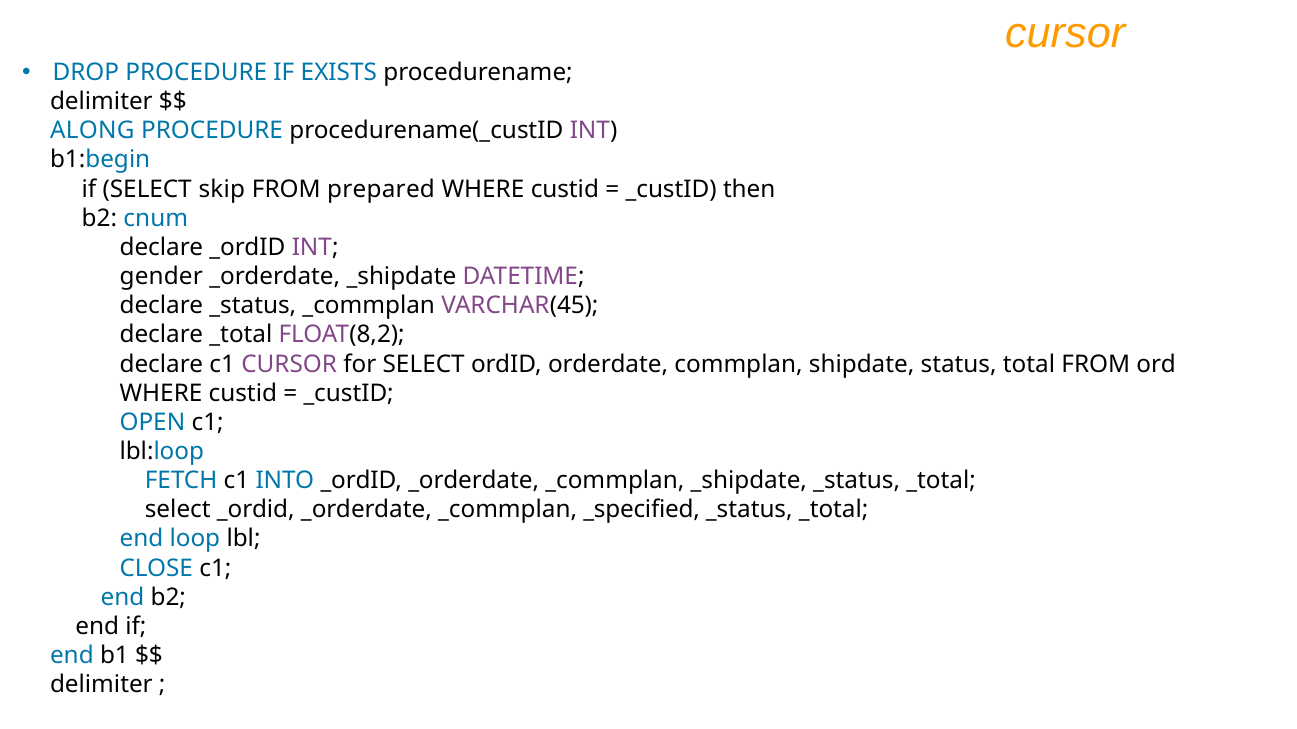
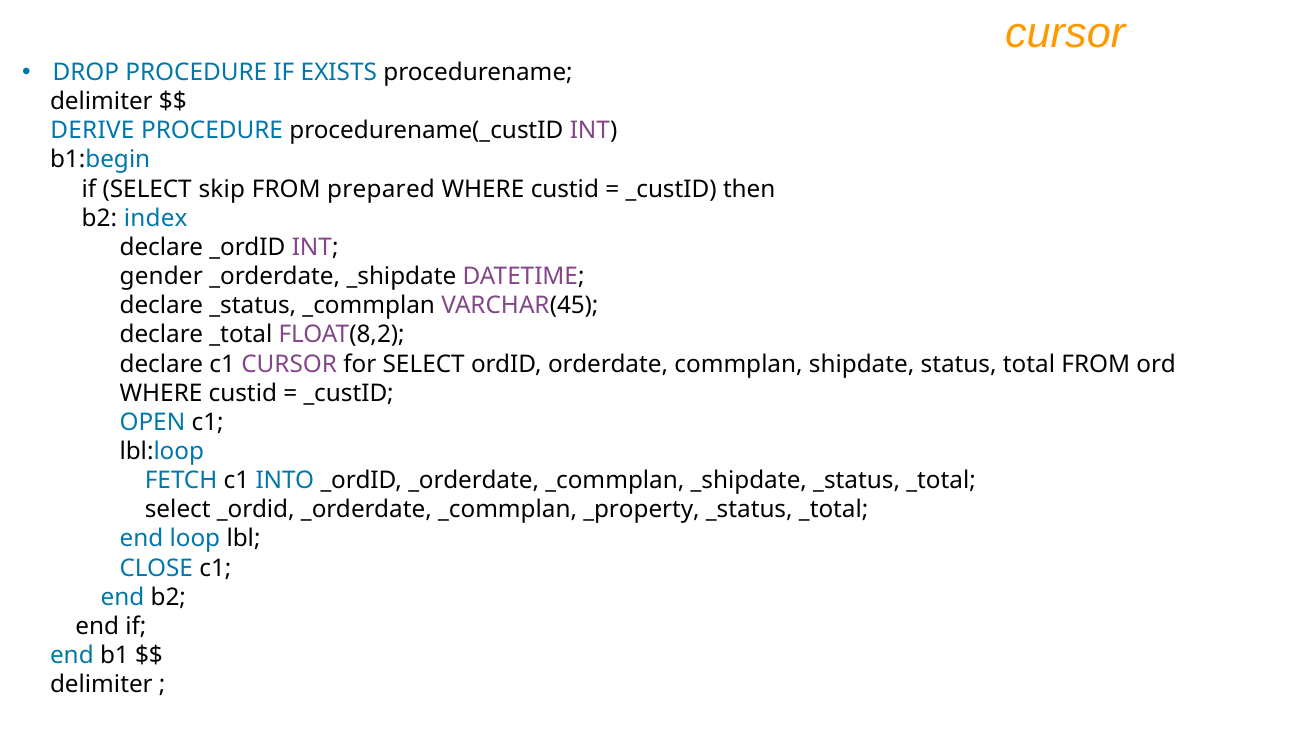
ALONG: ALONG -> DERIVE
cnum: cnum -> index
_specified: _specified -> _property
